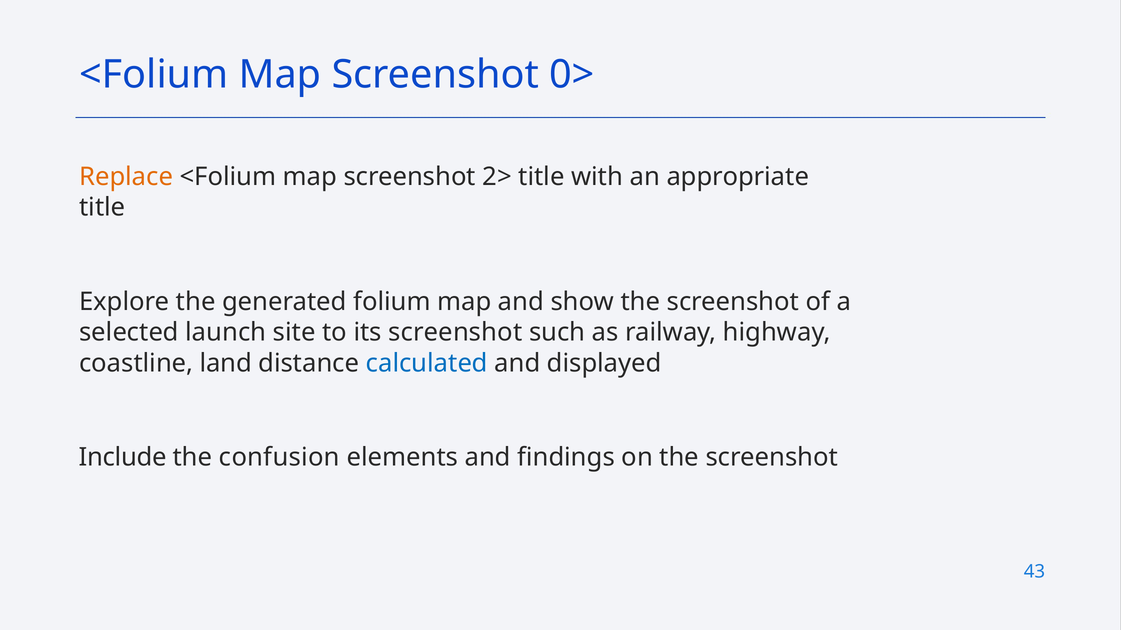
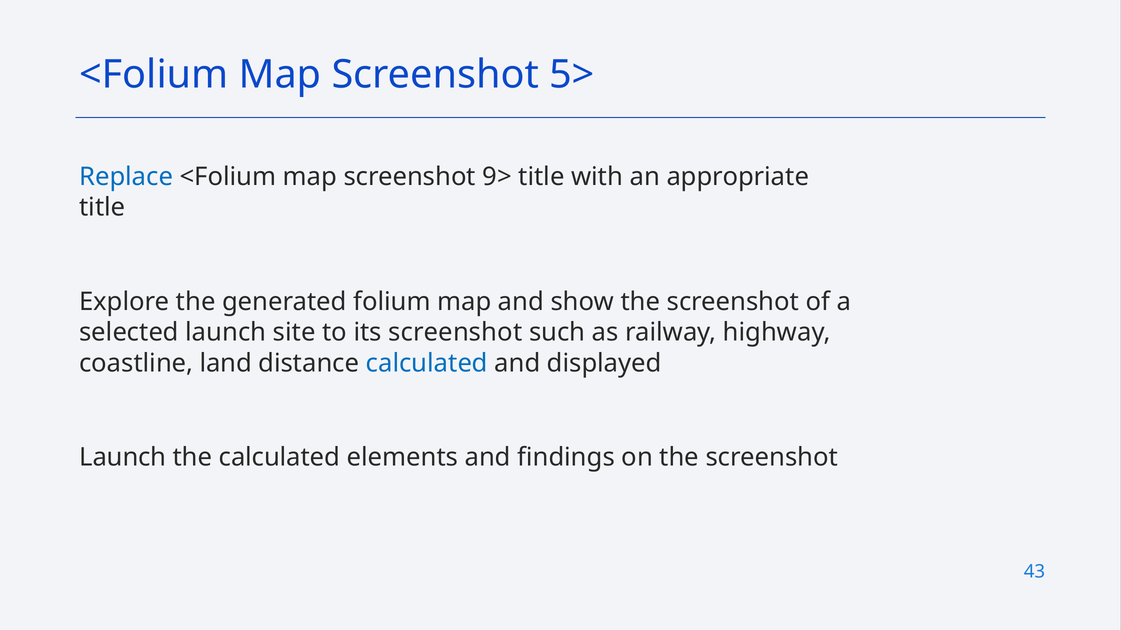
0>: 0> -> 5>
Replace colour: orange -> blue
2>: 2> -> 9>
Include at (123, 458): Include -> Launch
the confusion: confusion -> calculated
